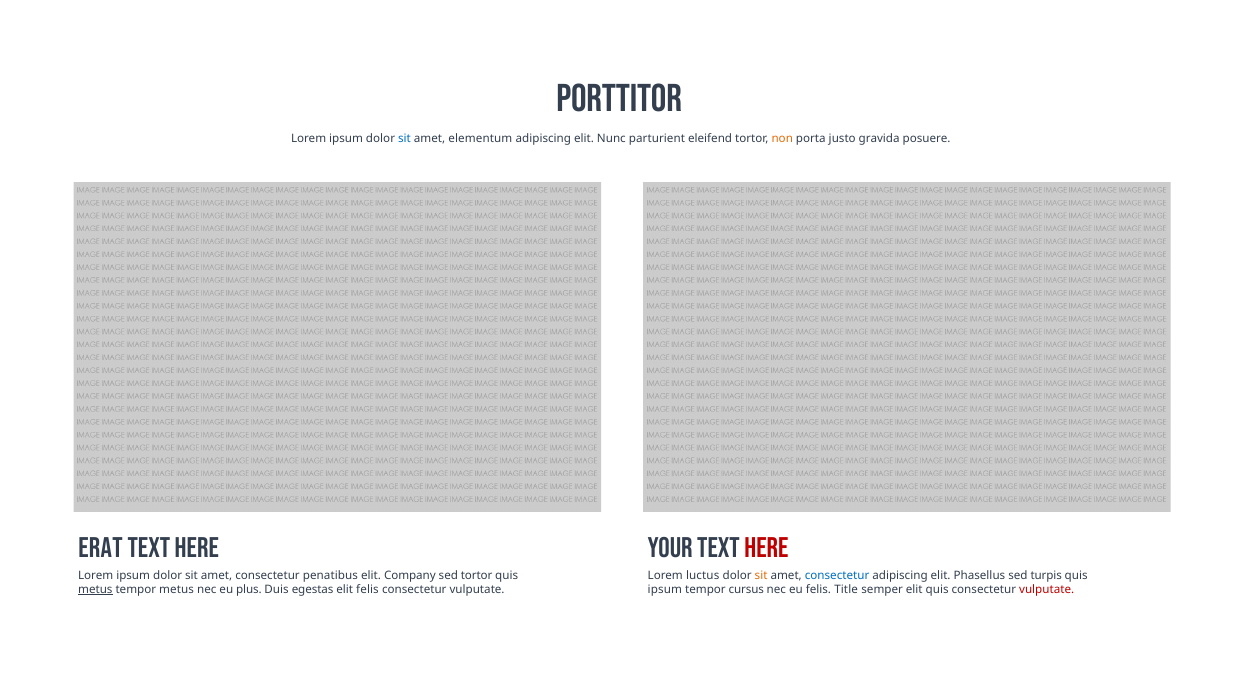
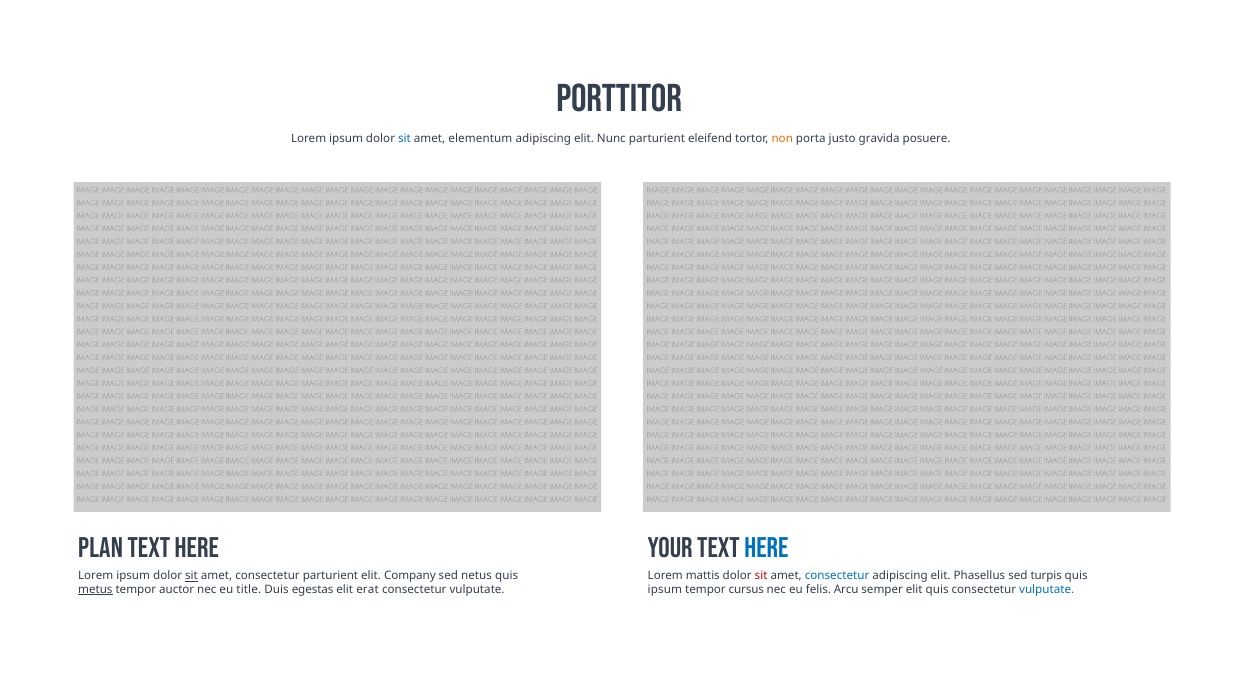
here at (766, 548) colour: red -> blue
Erat: Erat -> Plan
luctus: luctus -> mattis
sit at (761, 576) colour: orange -> red
sit at (192, 576) underline: none -> present
consectetur penatibus: penatibus -> parturient
sed tortor: tortor -> netus
Title: Title -> Arcu
vulputate at (1047, 590) colour: red -> blue
tempor metus: metus -> auctor
plus: plus -> title
elit felis: felis -> erat
